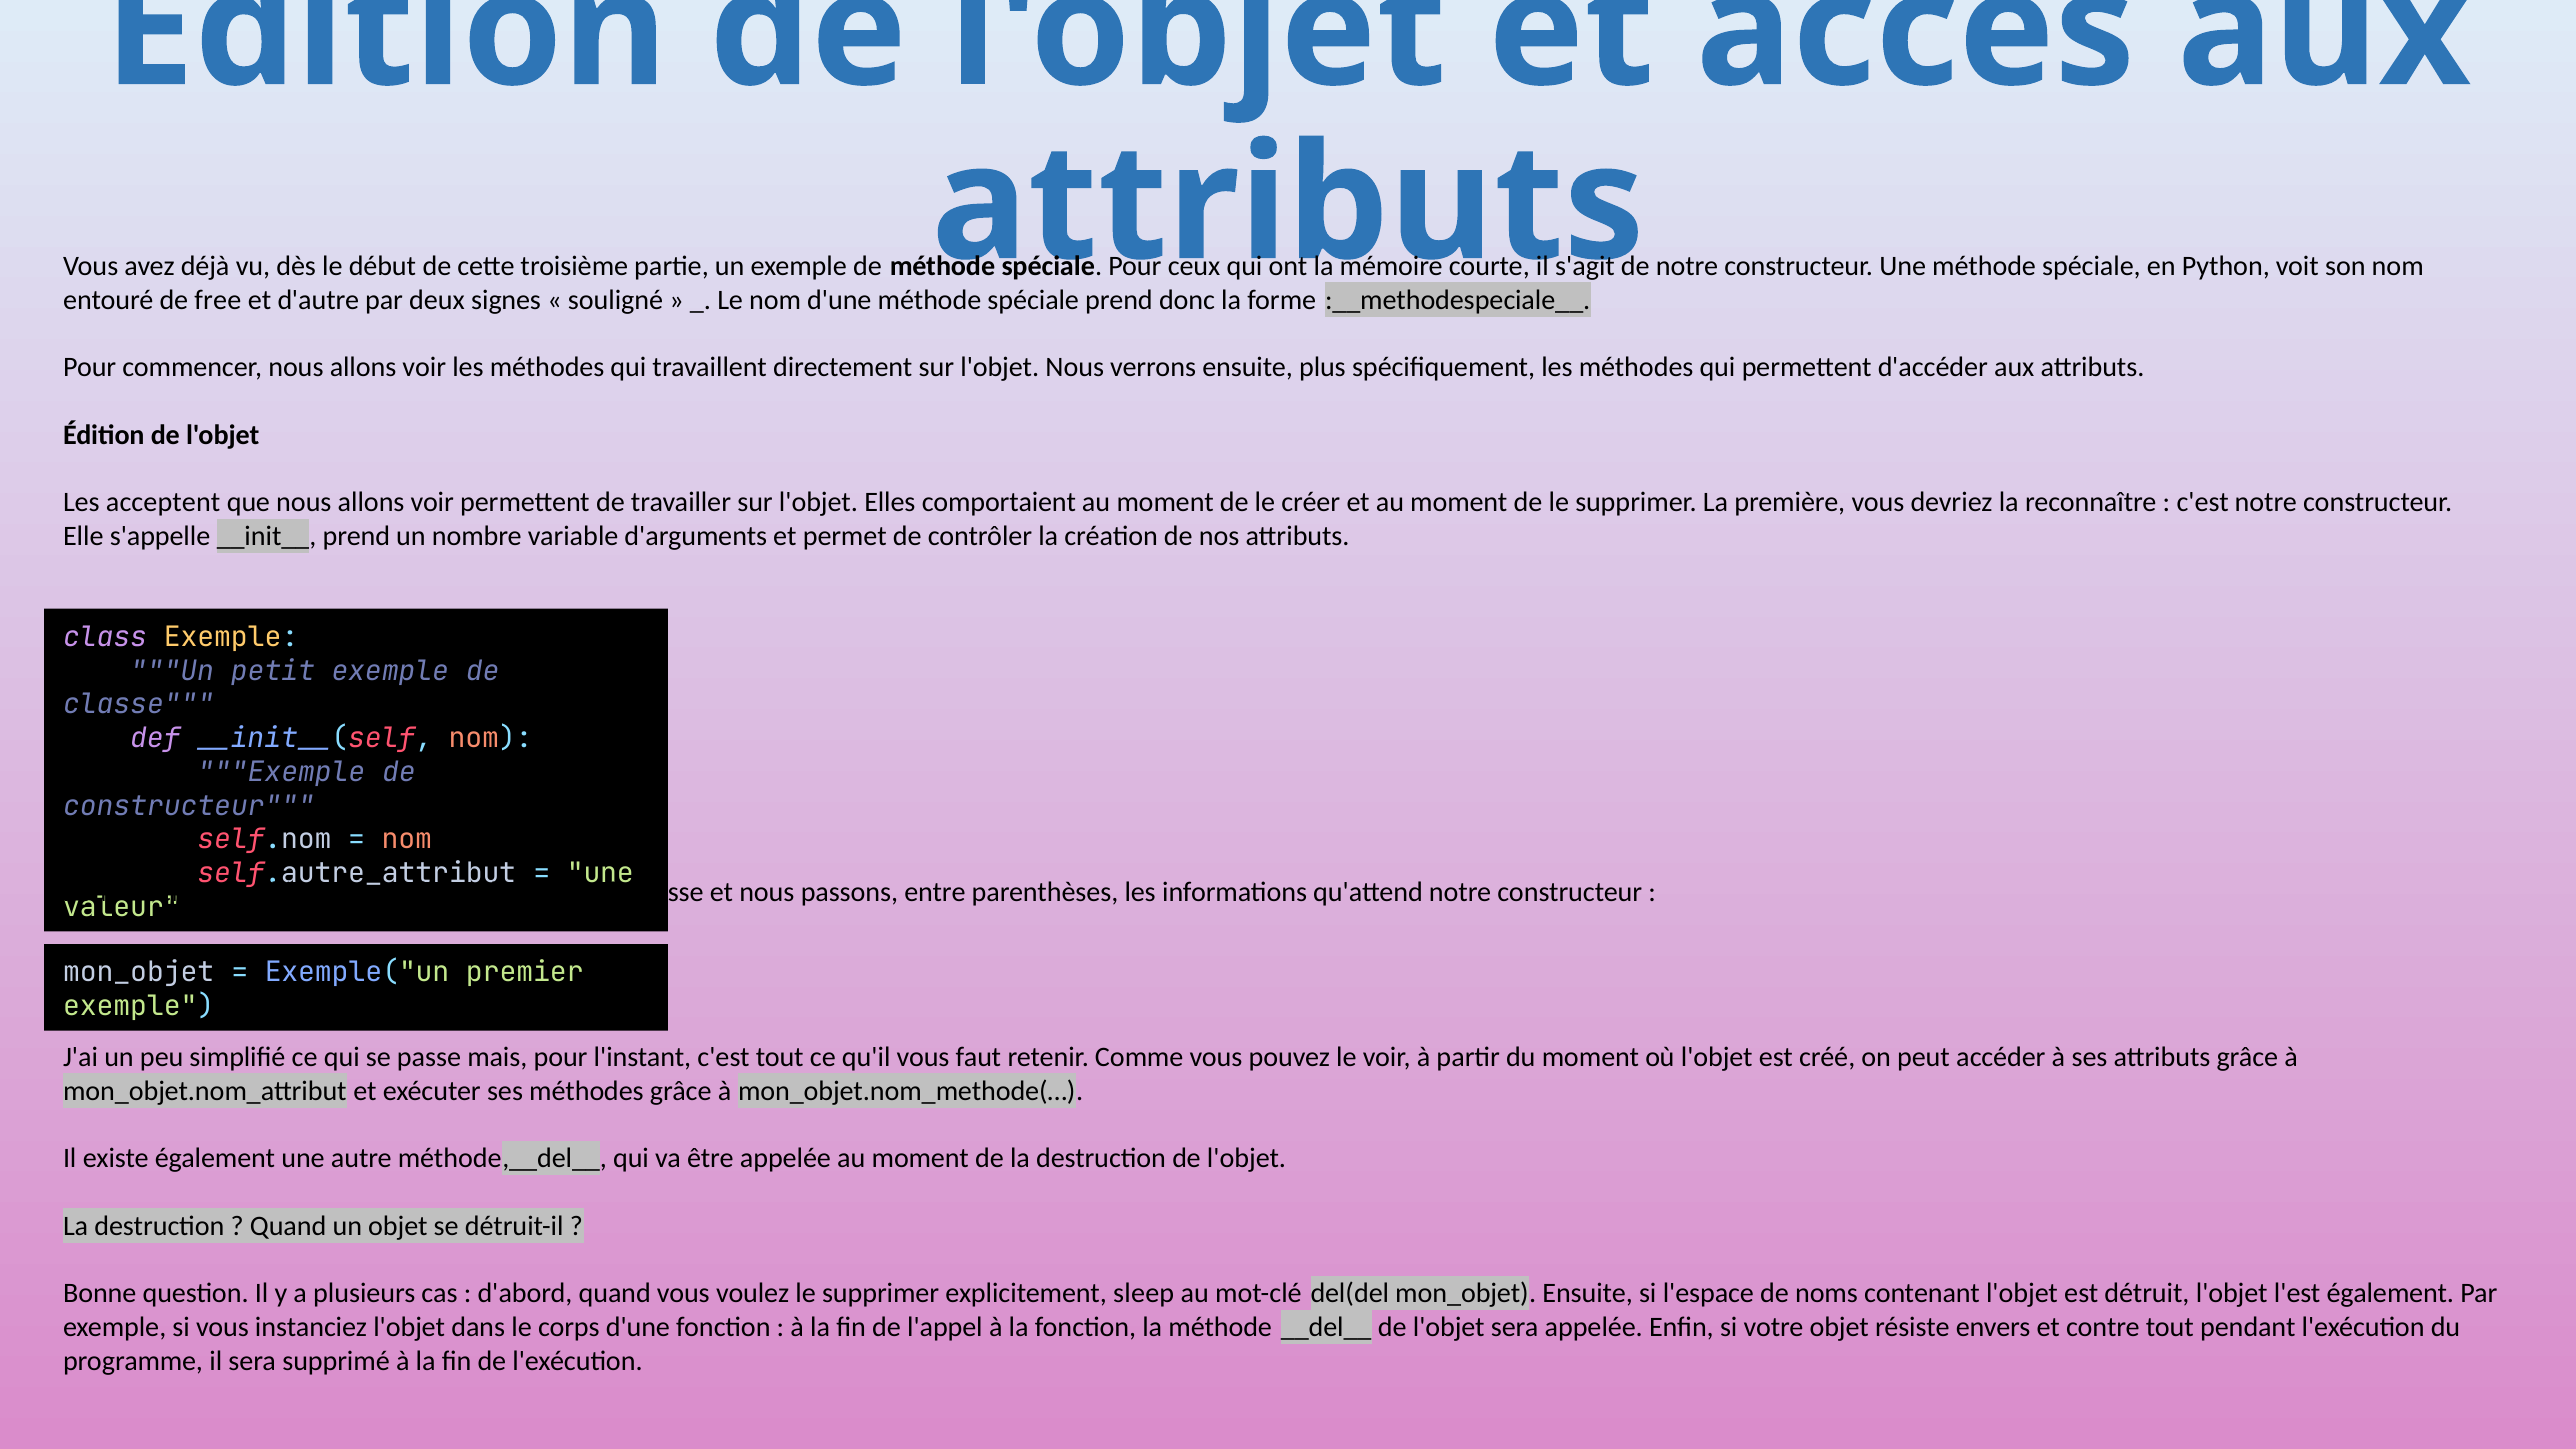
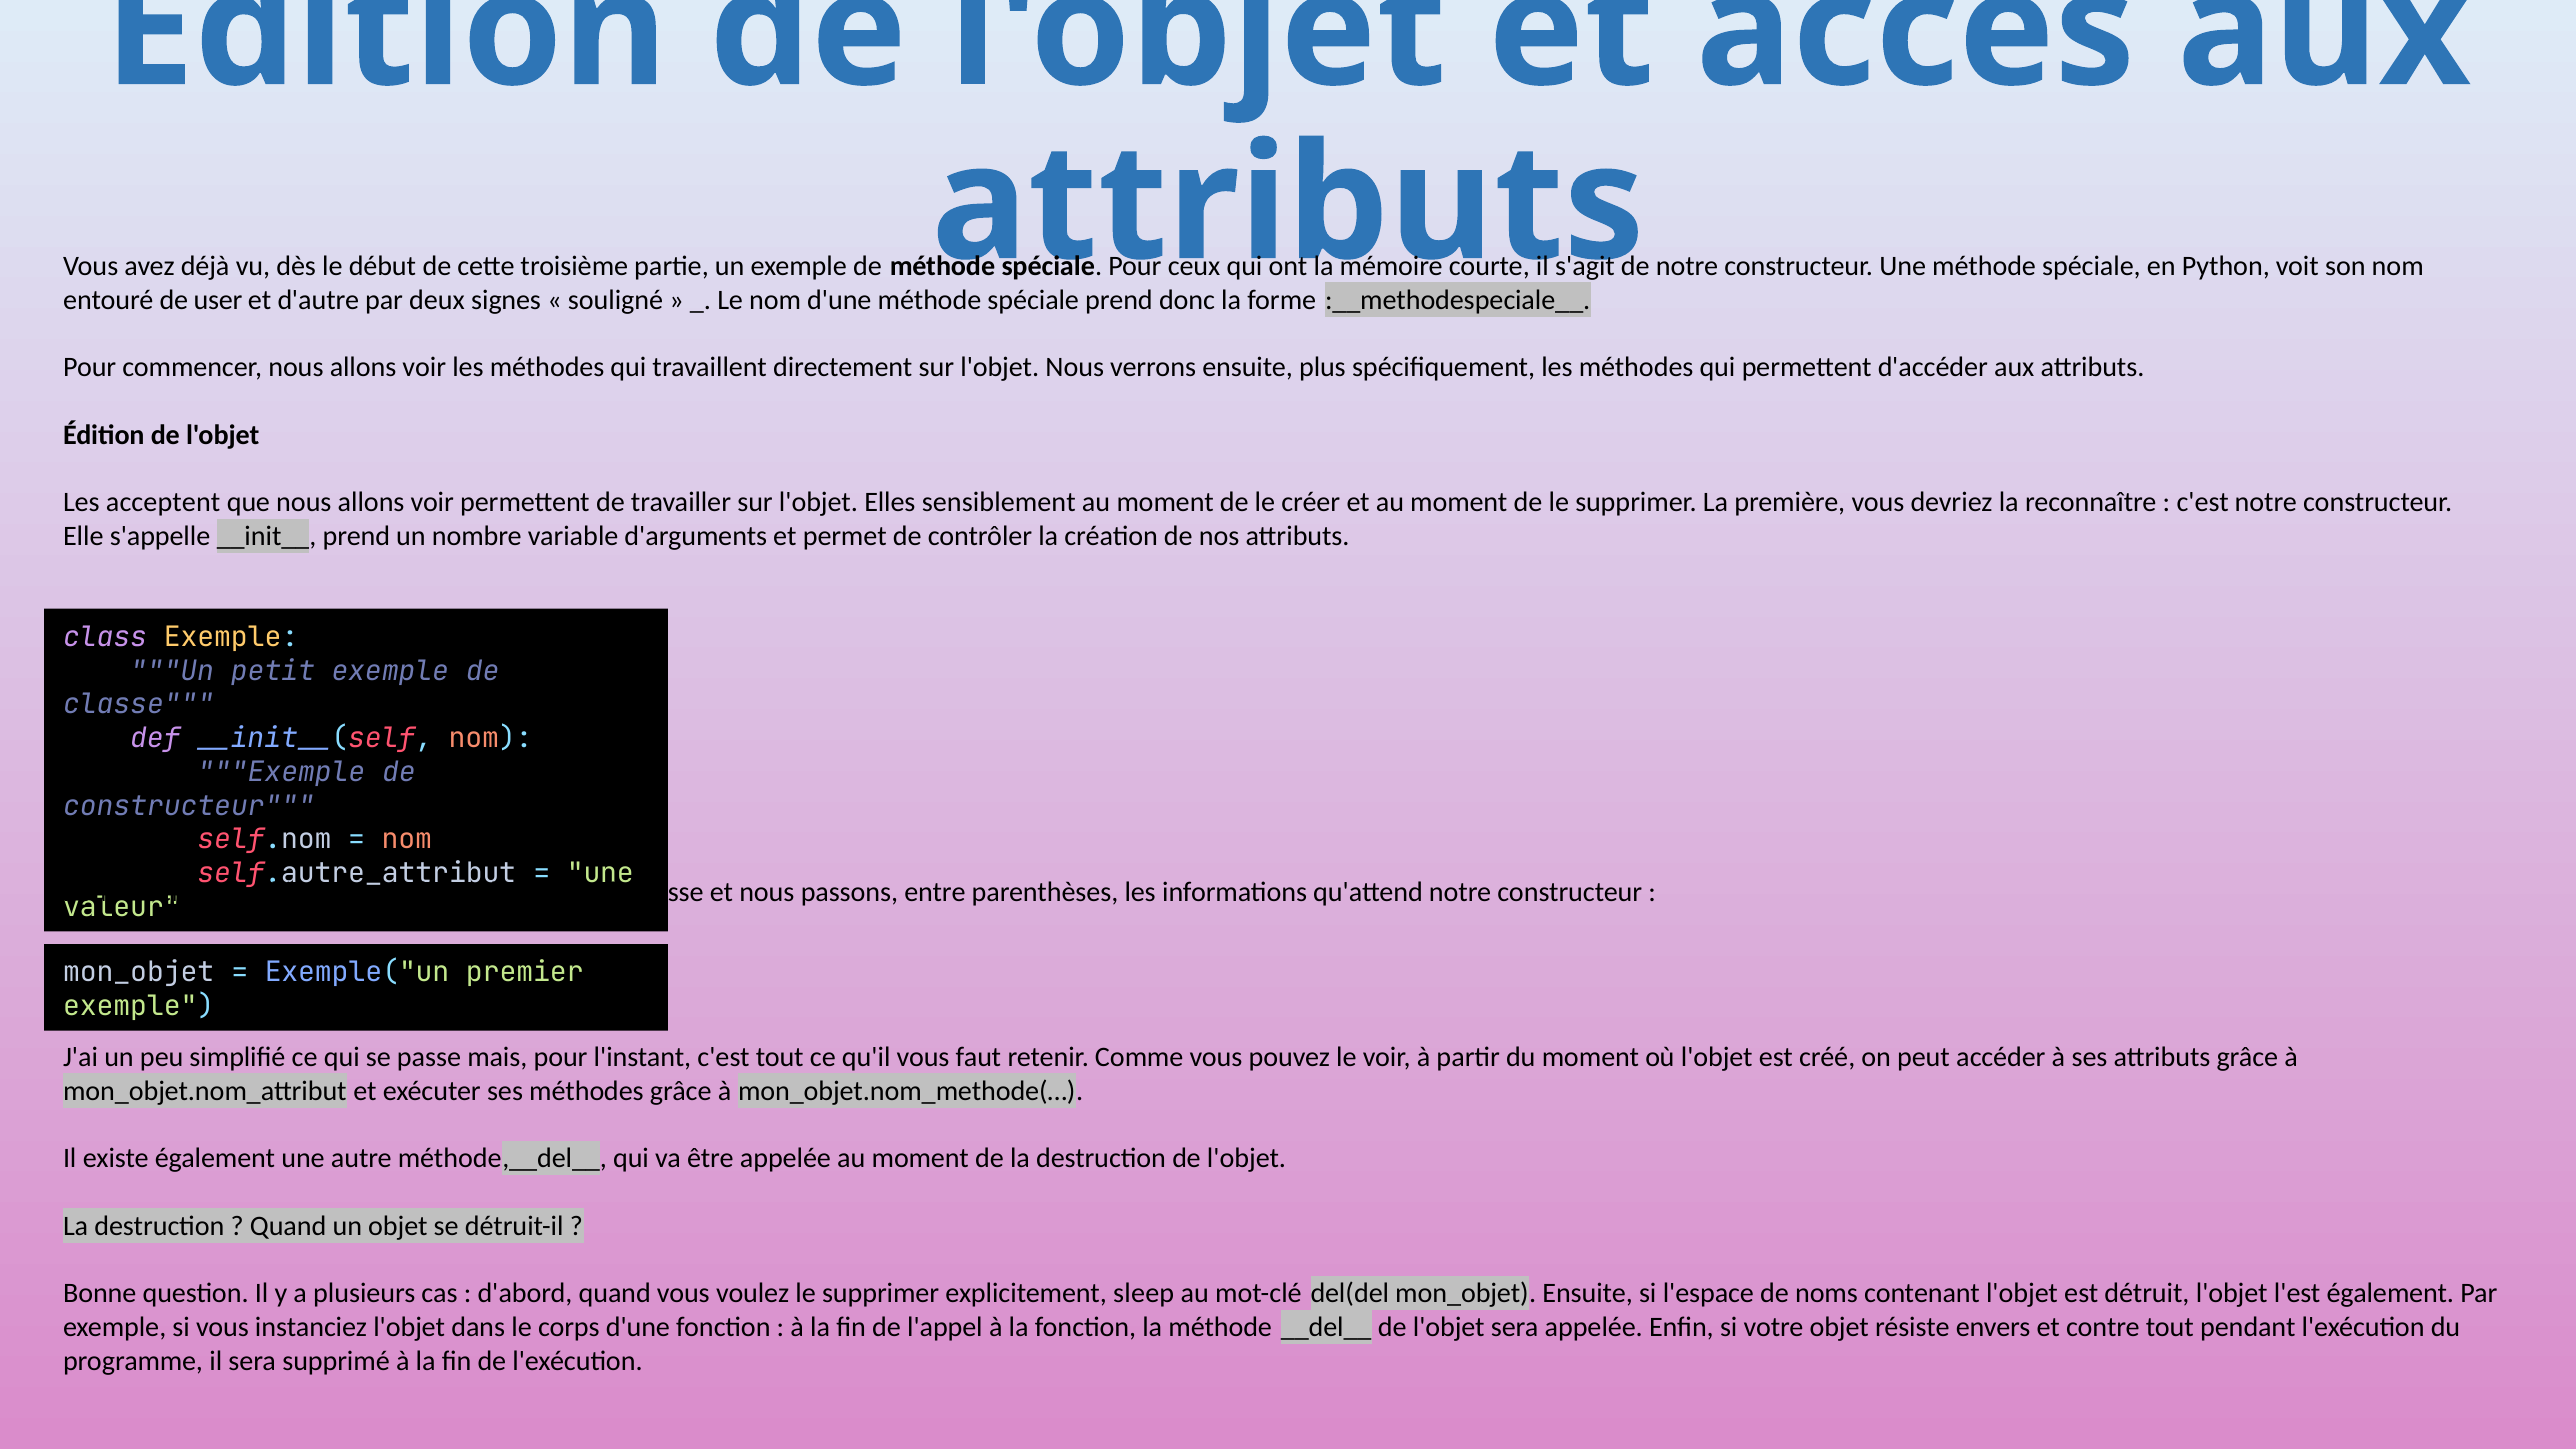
free: free -> user
comportaient: comportaient -> sensiblement
